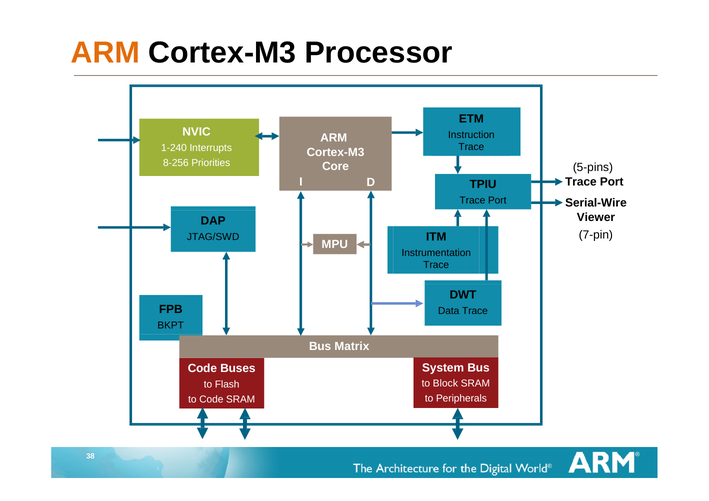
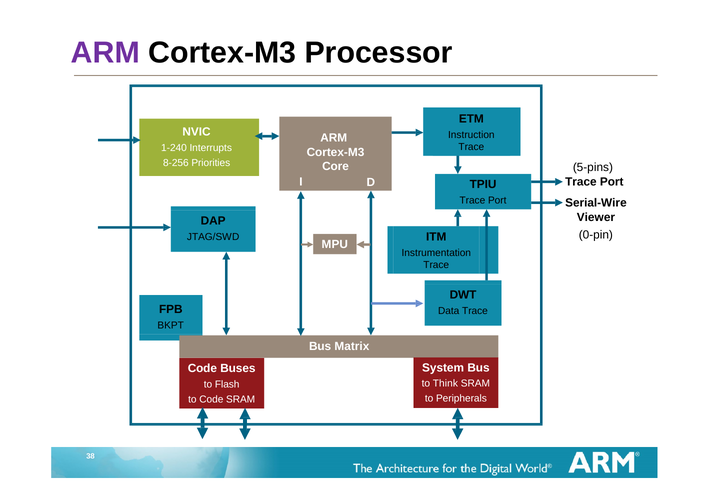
ARM at (105, 53) colour: orange -> purple
7-pin: 7-pin -> 0-pin
Block: Block -> Think
